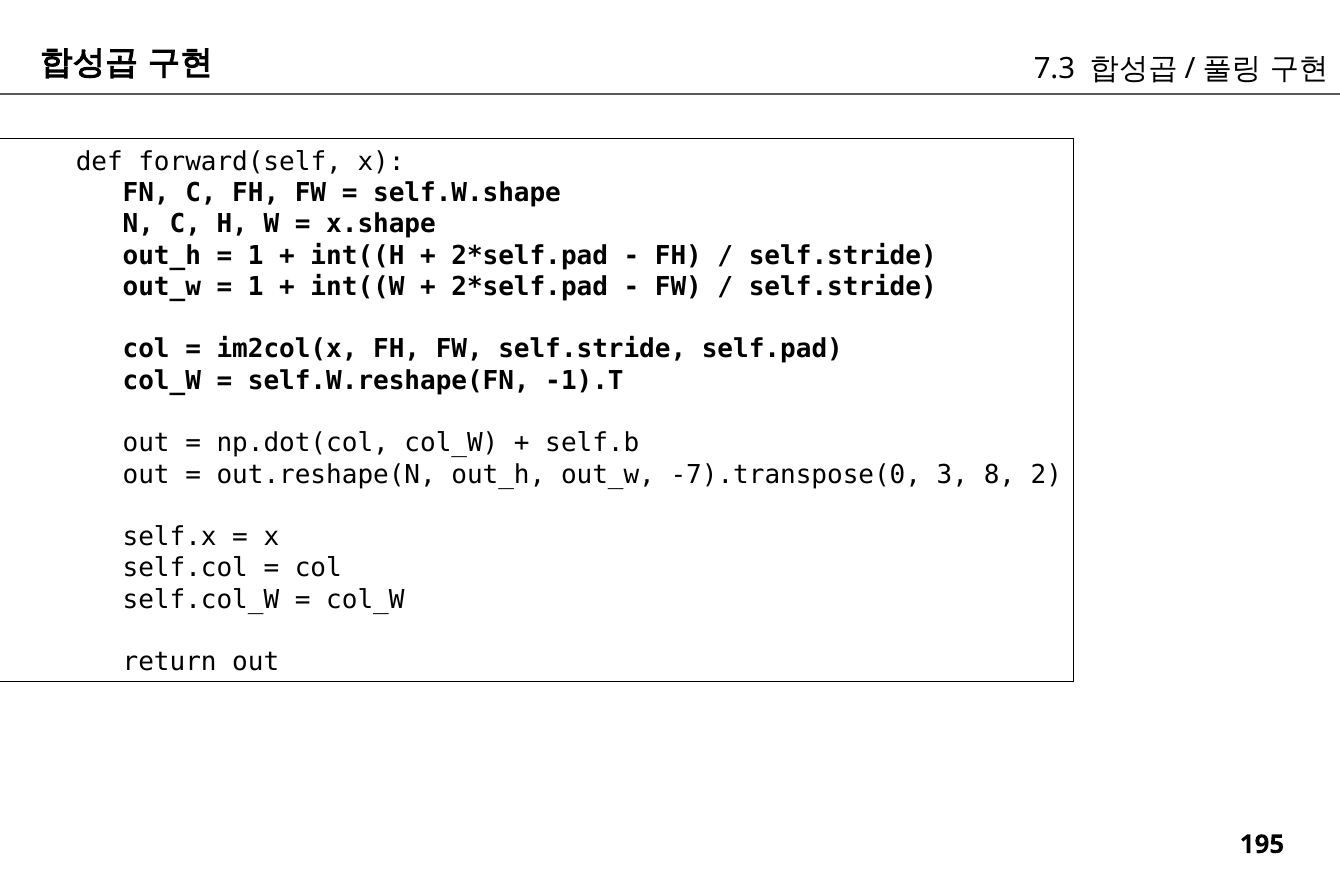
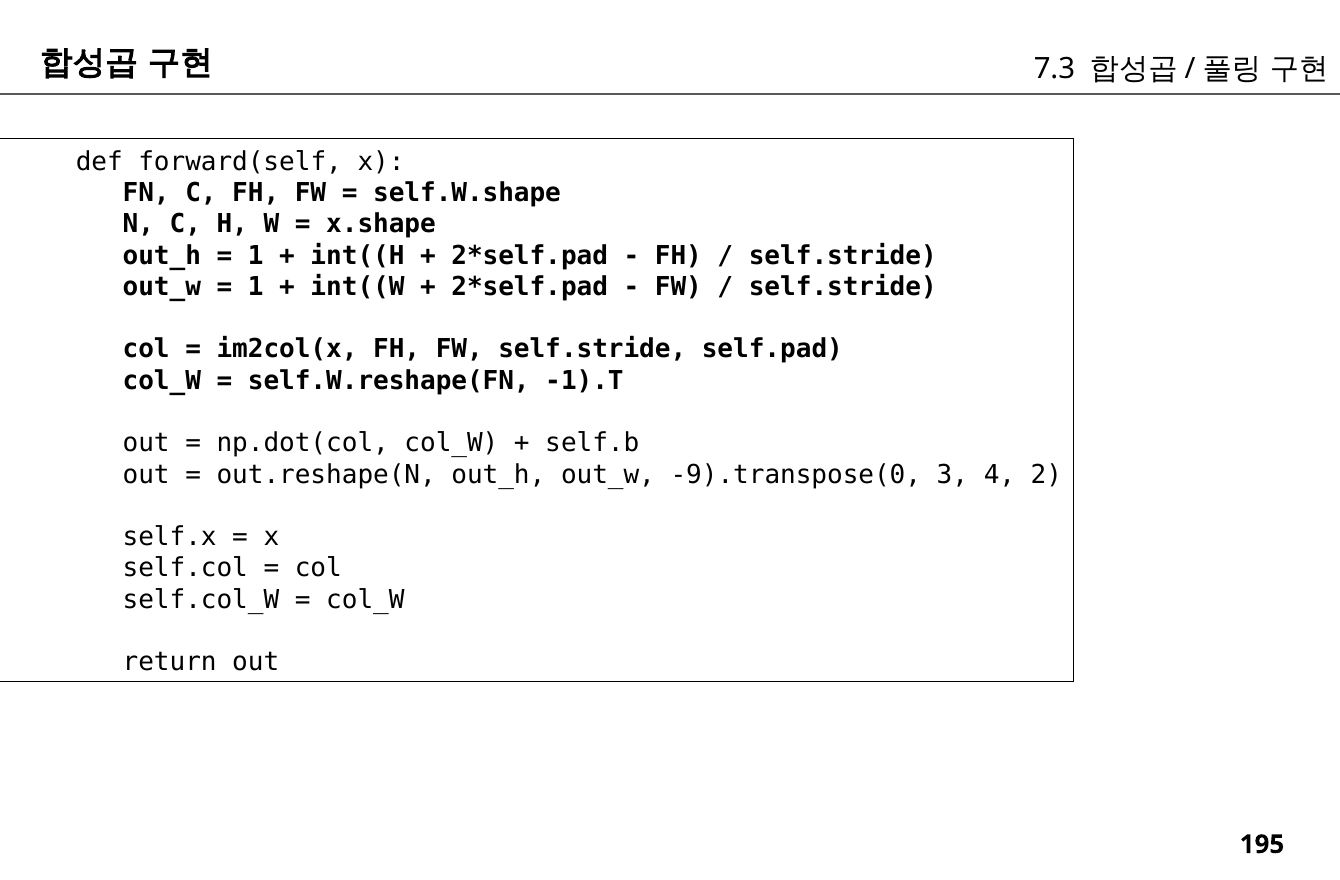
-7).transpose(0: -7).transpose(0 -> -9).transpose(0
8: 8 -> 4
